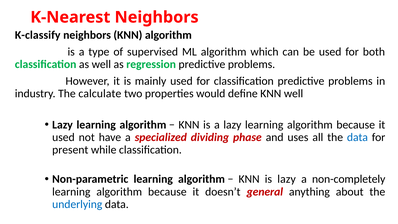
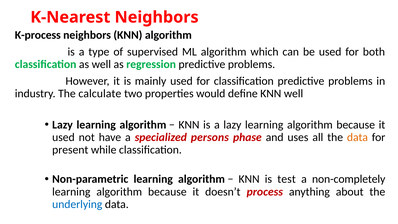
K-classify: K-classify -> K-process
dividing: dividing -> persons
data at (357, 137) colour: blue -> orange
is lazy: lazy -> test
general: general -> process
